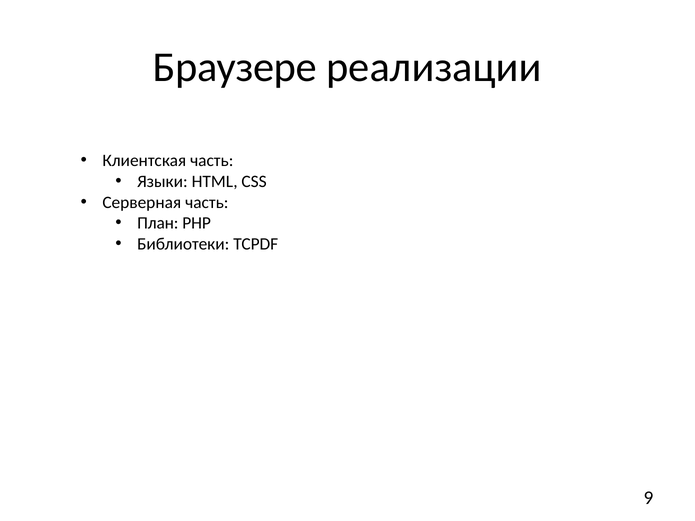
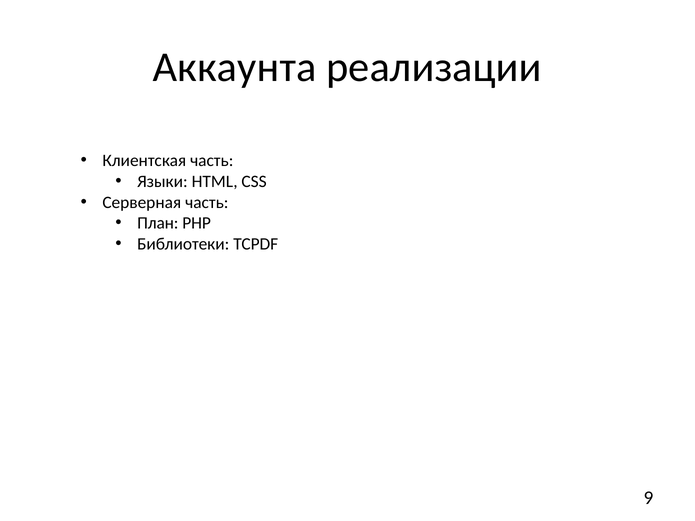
Браузере: Браузере -> Аккаунта
